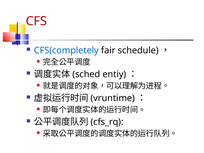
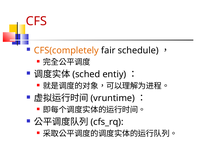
CFS(completely colour: blue -> orange
